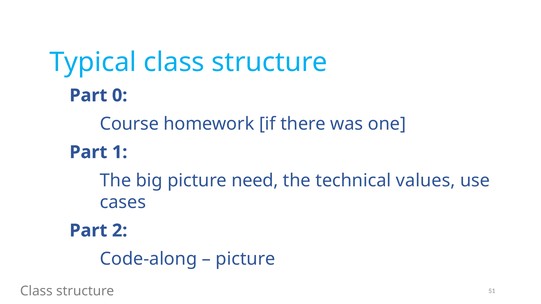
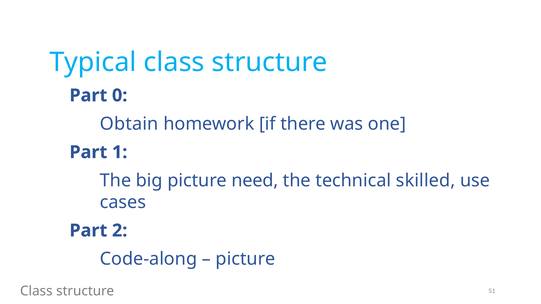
Course: Course -> Obtain
values: values -> skilled
